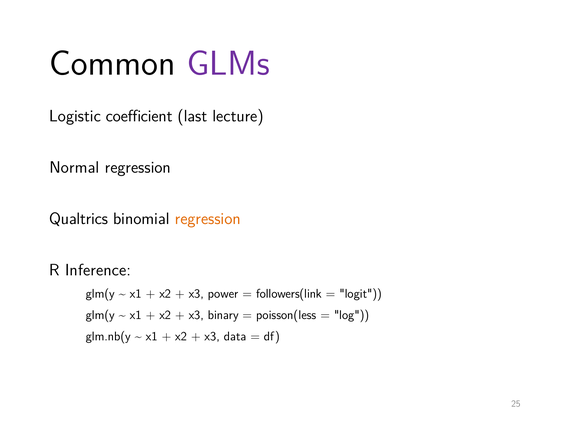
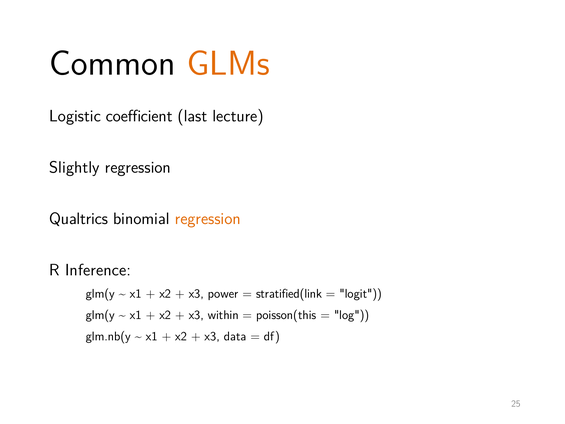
GLMs colour: purple -> orange
Normal: Normal -> Slightly
followers(link: followers(link -> stratified(link
binary: binary -> within
poisson(less: poisson(less -> poisson(this
